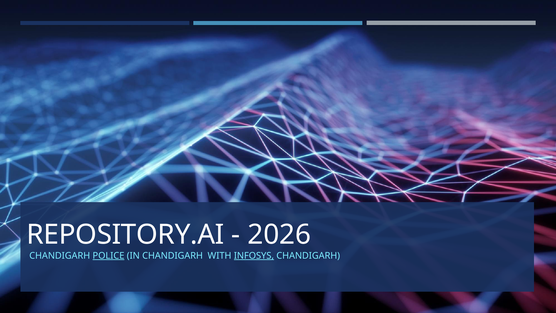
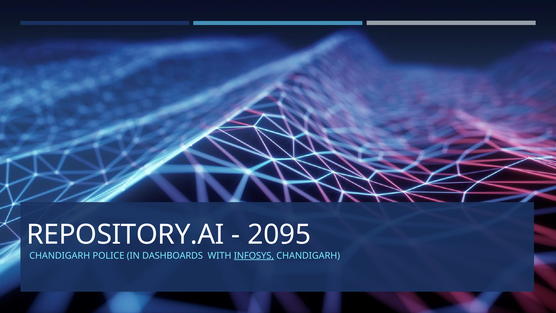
2026: 2026 -> 2095
POLICE underline: present -> none
IN CHANDIGARH: CHANDIGARH -> DASHBOARDS
